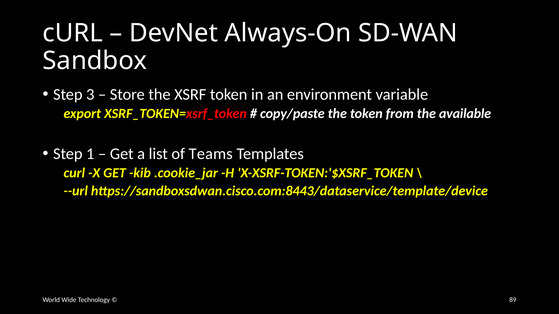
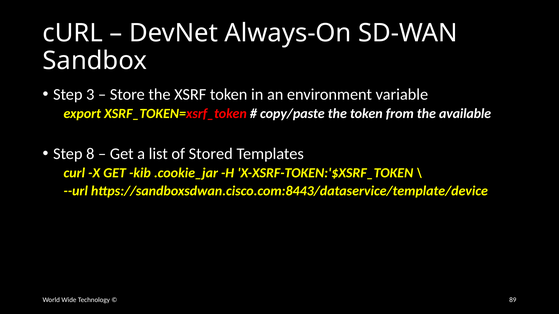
1: 1 -> 8
Teams: Teams -> Stored
